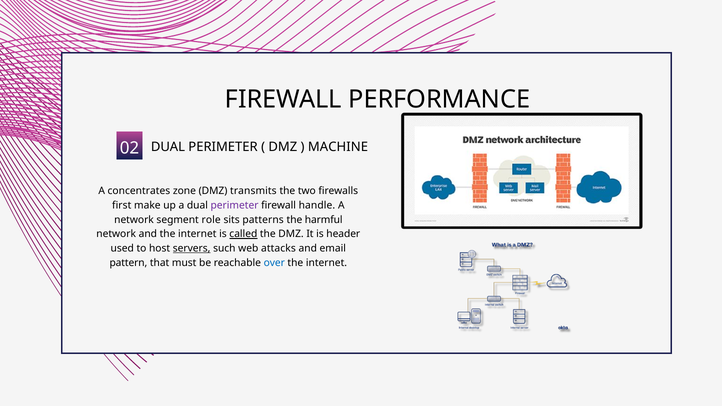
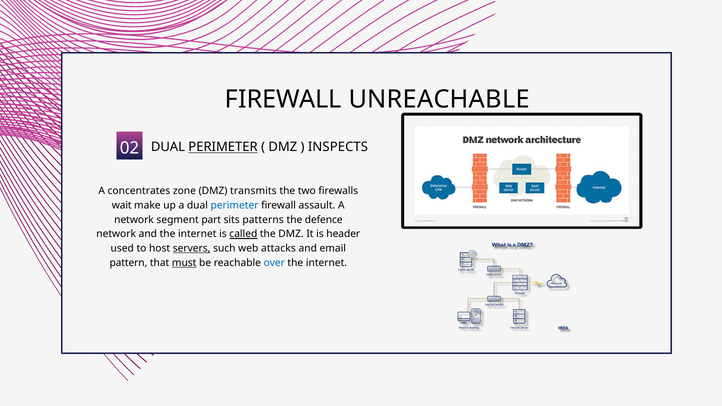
PERFORMANCE: PERFORMANCE -> UNREACHABLE
PERIMETER at (223, 147) underline: none -> present
MACHINE: MACHINE -> INSPECTS
first: first -> wait
perimeter at (235, 205) colour: purple -> blue
handle: handle -> assault
role: role -> part
harmful: harmful -> defence
must underline: none -> present
